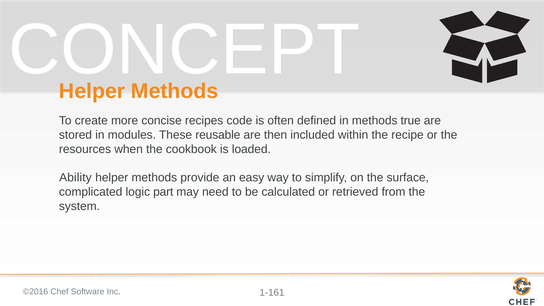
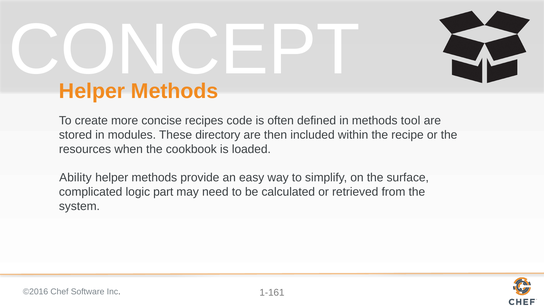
true: true -> tool
reusable: reusable -> directory
